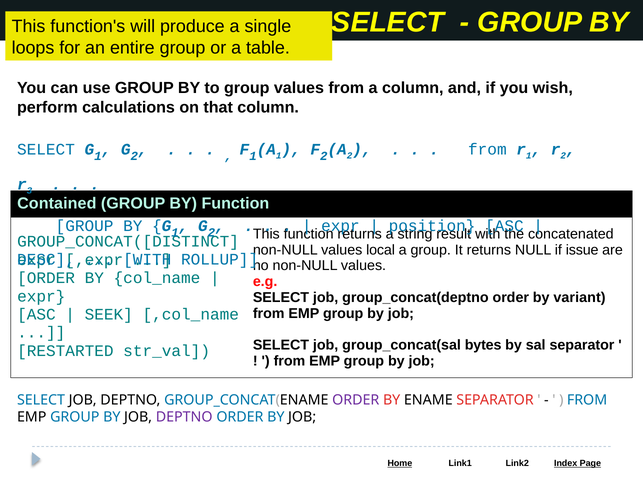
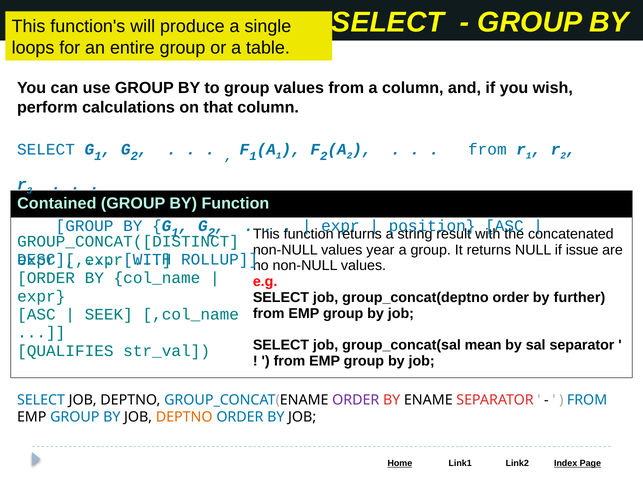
local: local -> year
variant: variant -> further
bytes: bytes -> mean
RESTARTED: RESTARTED -> QUALIFIES
DEPTNO at (184, 417) colour: purple -> orange
